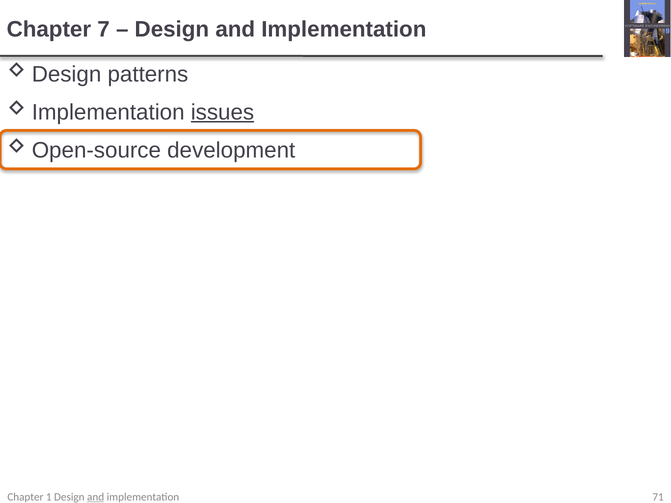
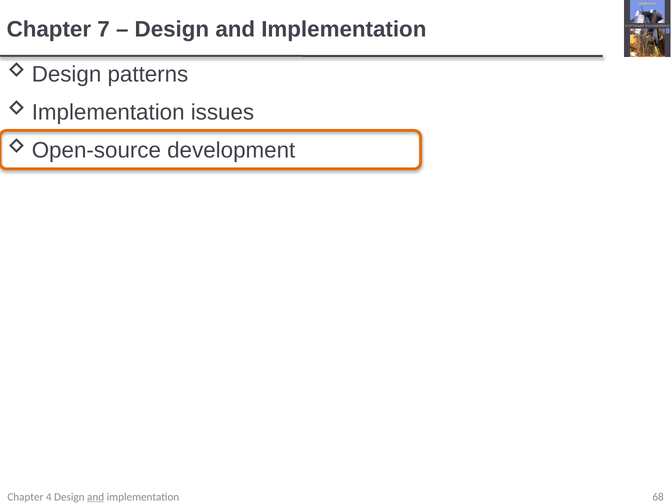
issues underline: present -> none
1: 1 -> 4
71: 71 -> 68
